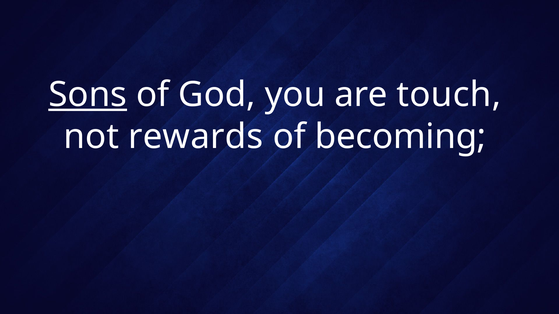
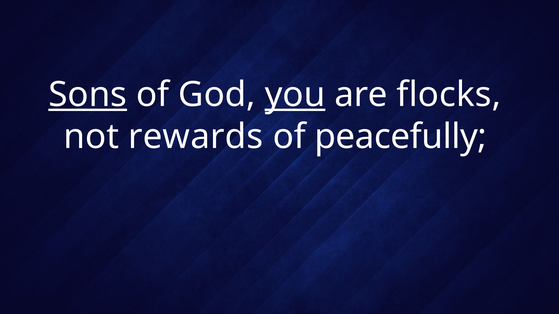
you underline: none -> present
touch: touch -> flocks
becoming: becoming -> peacefully
